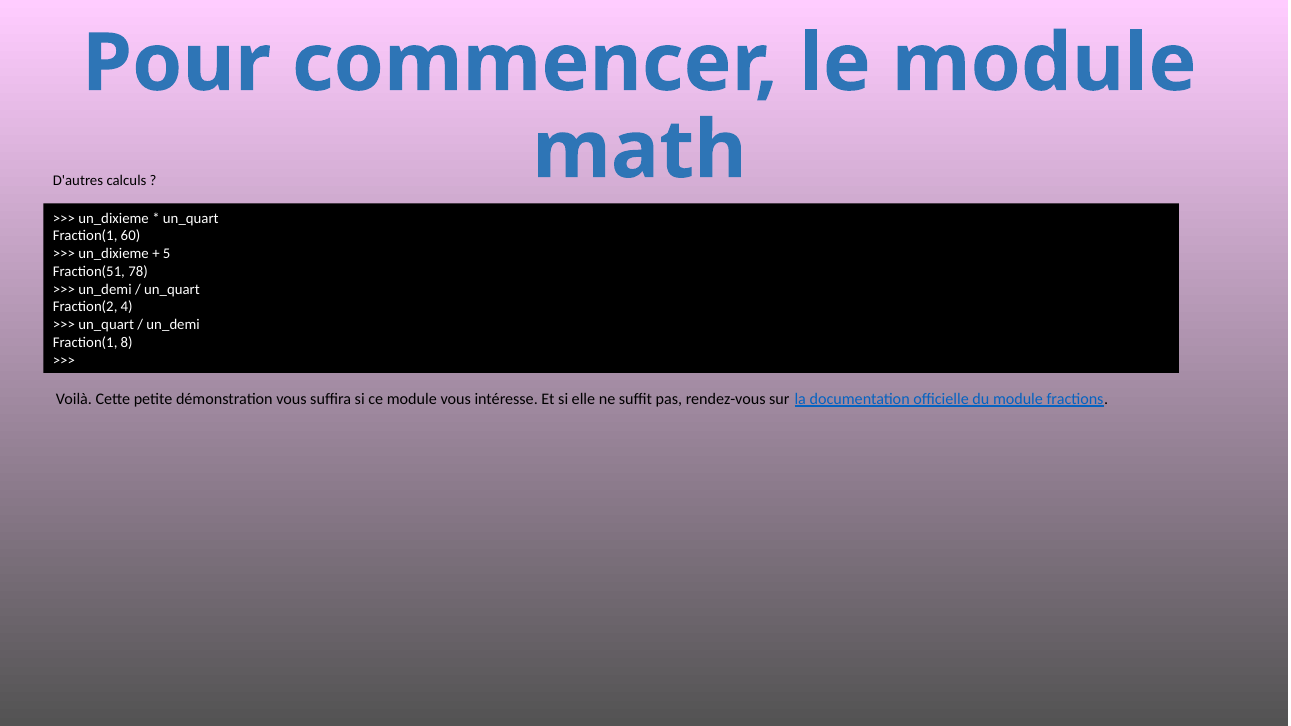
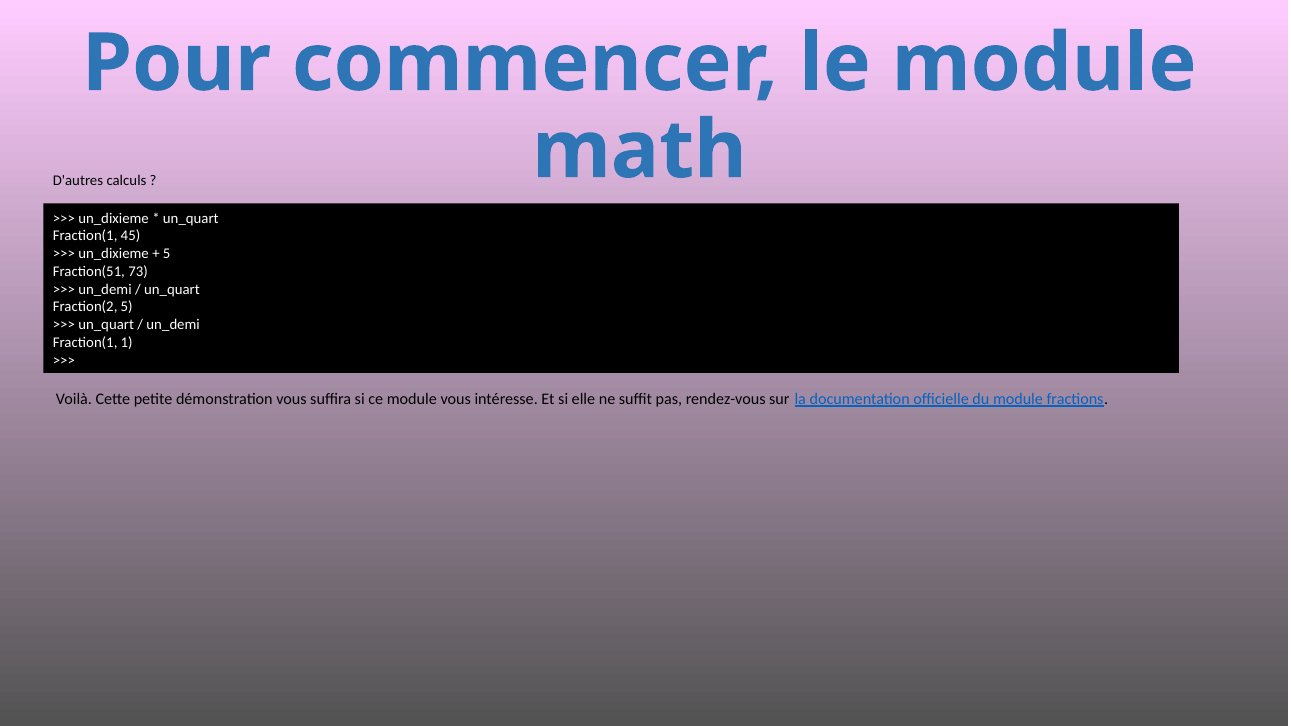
60: 60 -> 45
78: 78 -> 73
Fraction(2 4: 4 -> 5
8: 8 -> 1
